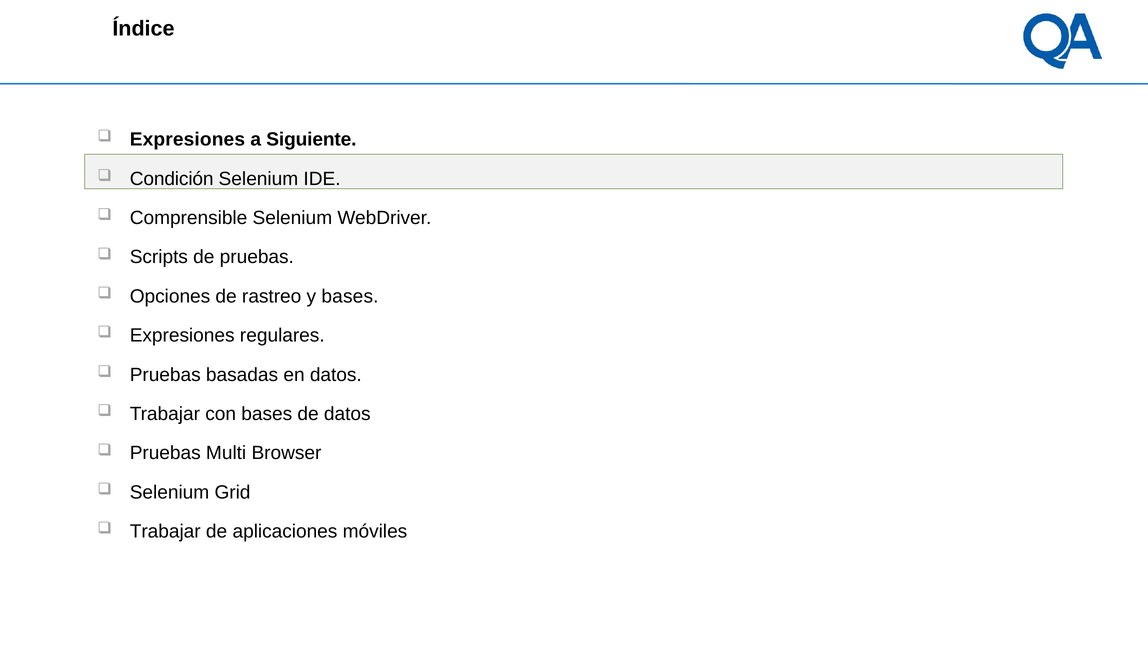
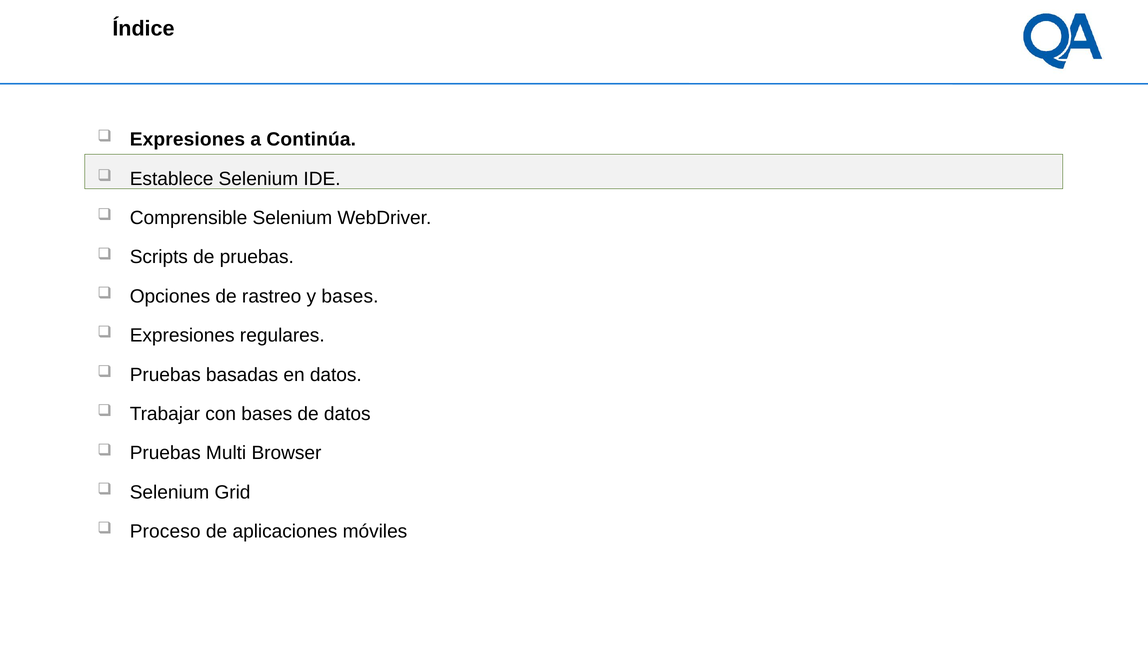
Siguiente: Siguiente -> Continúa
Condición: Condición -> Establece
Trabajar at (165, 531): Trabajar -> Proceso
